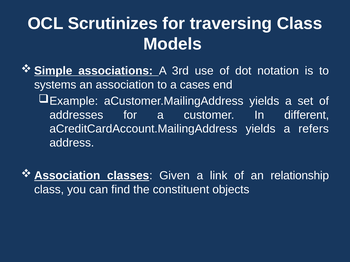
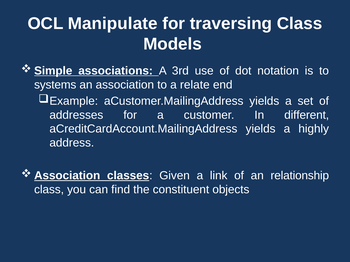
Scrutinizes: Scrutinizes -> Manipulate
cases: cases -> relate
refers: refers -> highly
